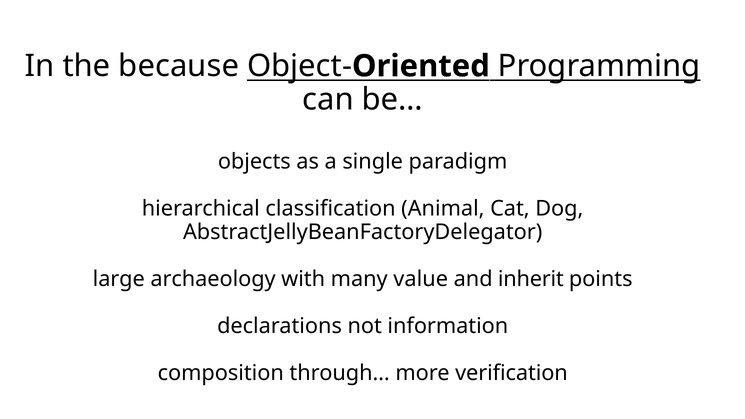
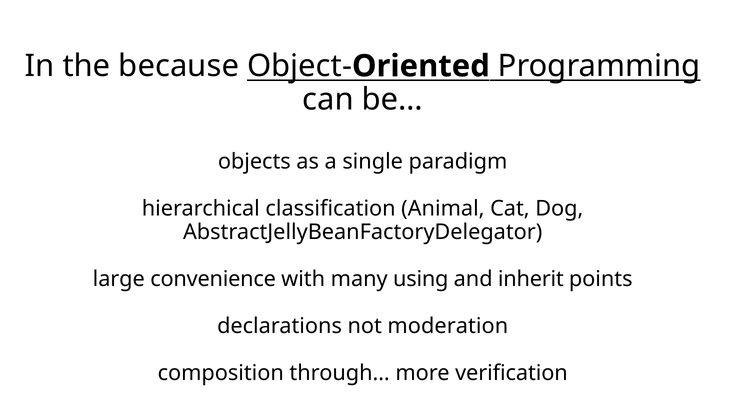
archaeology: archaeology -> convenience
value: value -> using
information: information -> moderation
